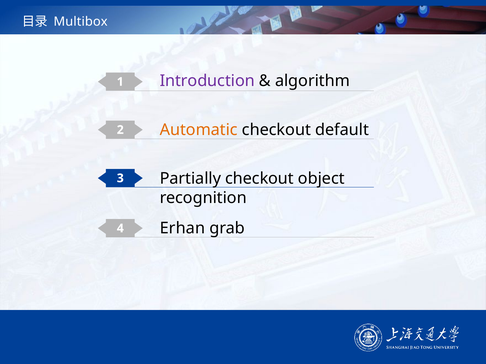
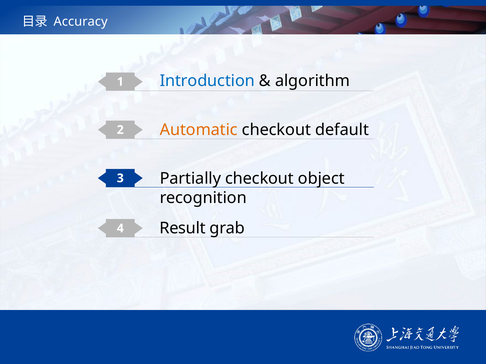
Multibox: Multibox -> Accuracy
Introduction colour: purple -> blue
Erhan: Erhan -> Result
